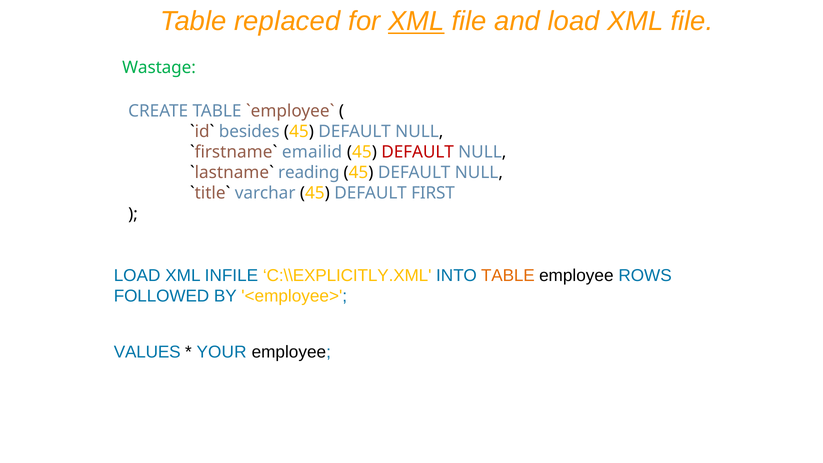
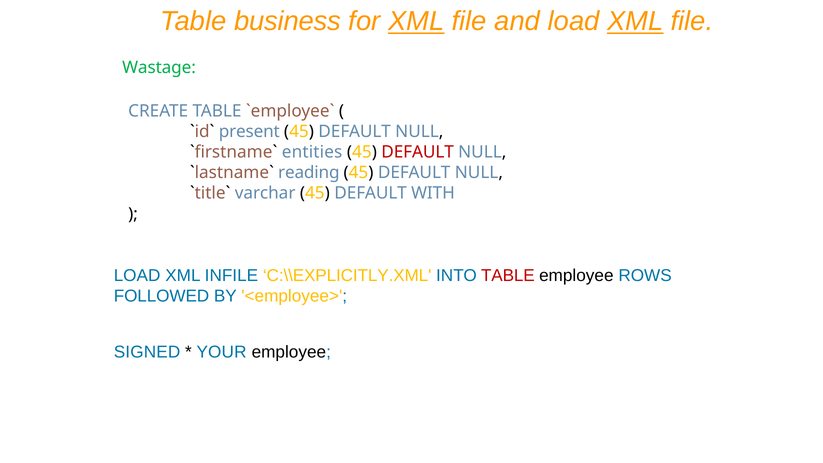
replaced: replaced -> business
XML at (635, 21) underline: none -> present
besides: besides -> present
emailid: emailid -> entities
FIRST: FIRST -> WITH
TABLE at (508, 275) colour: orange -> red
VALUES: VALUES -> SIGNED
